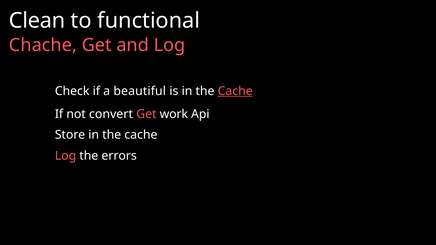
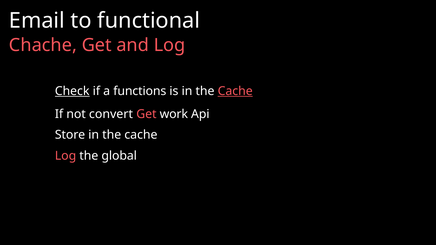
Clean: Clean -> Email
Check underline: none -> present
beautiful: beautiful -> functions
errors: errors -> global
